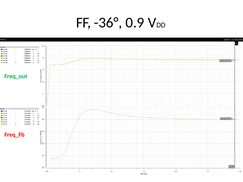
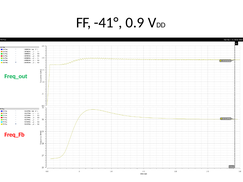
-36°: -36° -> -41°
